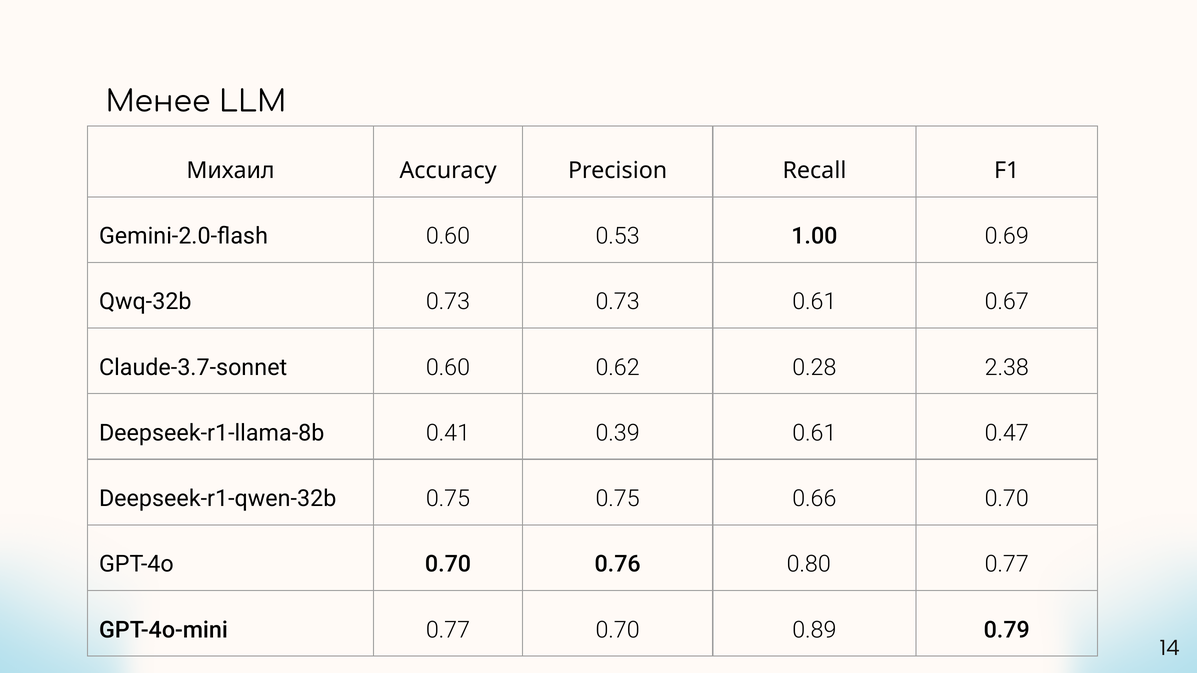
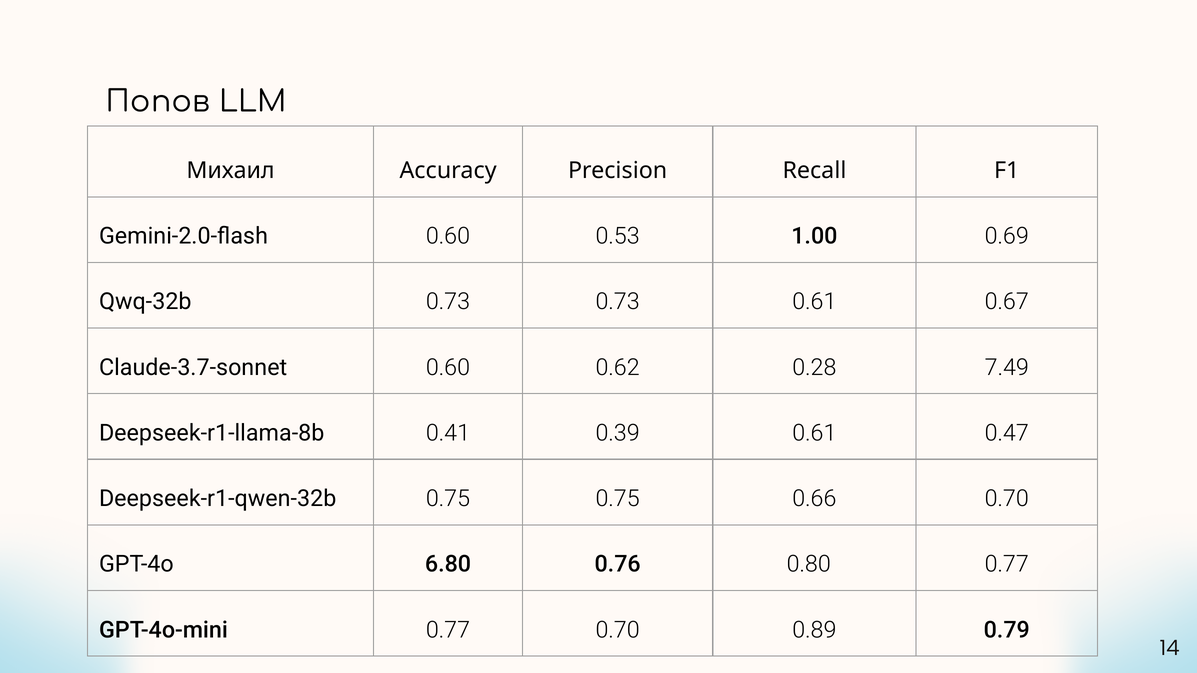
Менее: Менее -> Попов
2.38: 2.38 -> 7.49
GPT-4o 0.70: 0.70 -> 6.80
